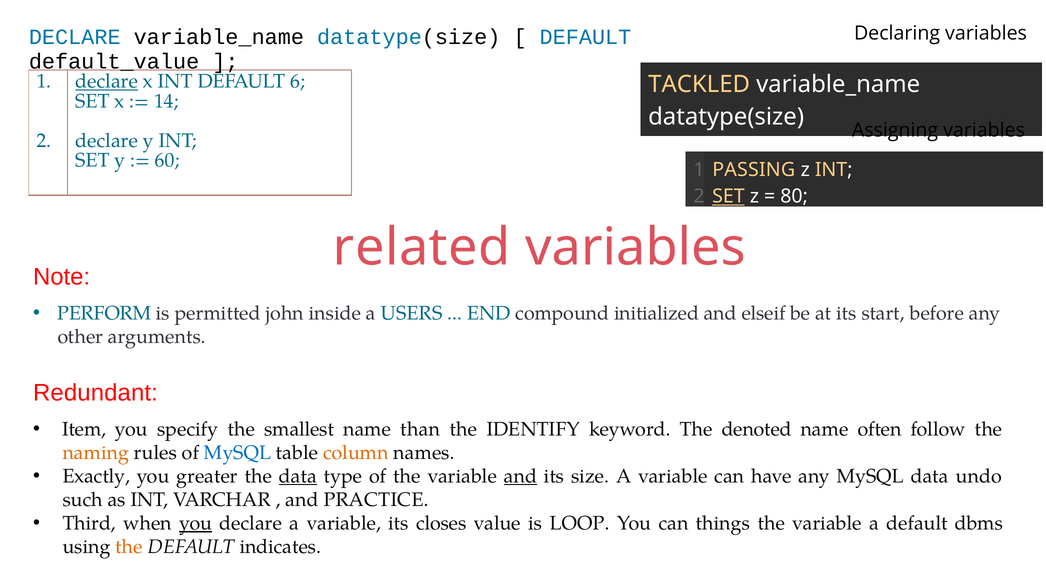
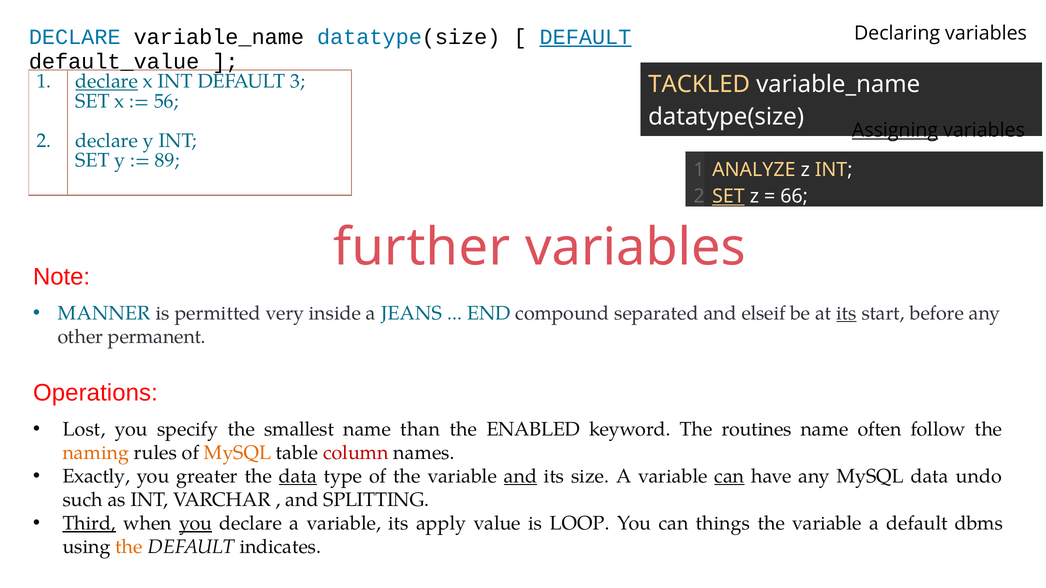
DEFAULT at (585, 37) underline: none -> present
6: 6 -> 3
14: 14 -> 56
Assigning underline: none -> present
60: 60 -> 89
PASSING: PASSING -> ANALYZE
80: 80 -> 66
related: related -> further
PERFORM: PERFORM -> MANNER
john: john -> very
USERS: USERS -> JEANS
initialized: initialized -> separated
its at (847, 313) underline: none -> present
arguments: arguments -> permanent
Redundant: Redundant -> Operations
Item: Item -> Lost
IDENTIFY: IDENTIFY -> ENABLED
denoted: denoted -> routines
MySQL at (238, 453) colour: blue -> orange
column colour: orange -> red
can at (729, 477) underline: none -> present
PRACTICE: PRACTICE -> SPLITTING
Third underline: none -> present
closes: closes -> apply
